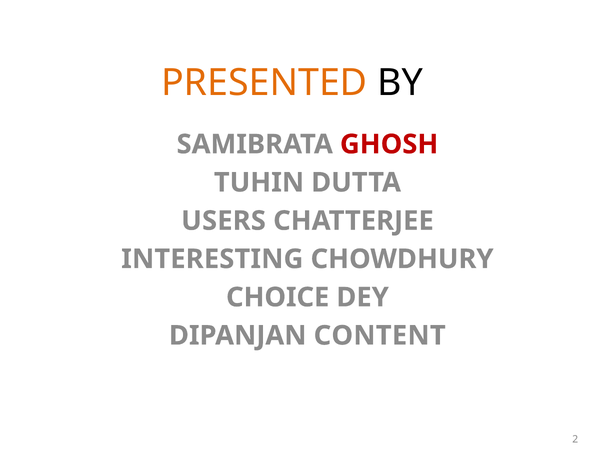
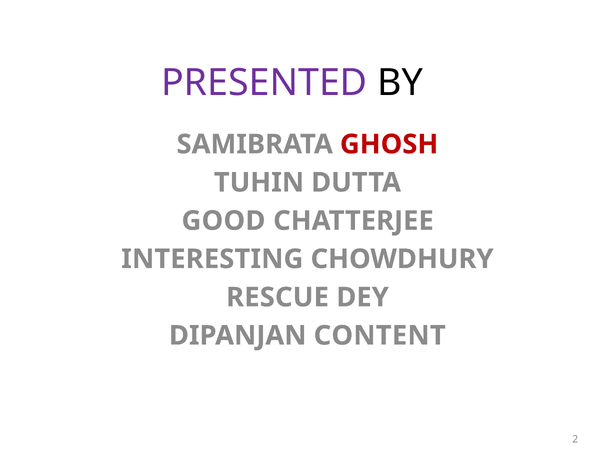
PRESENTED colour: orange -> purple
USERS: USERS -> GOOD
CHOICE: CHOICE -> RESCUE
